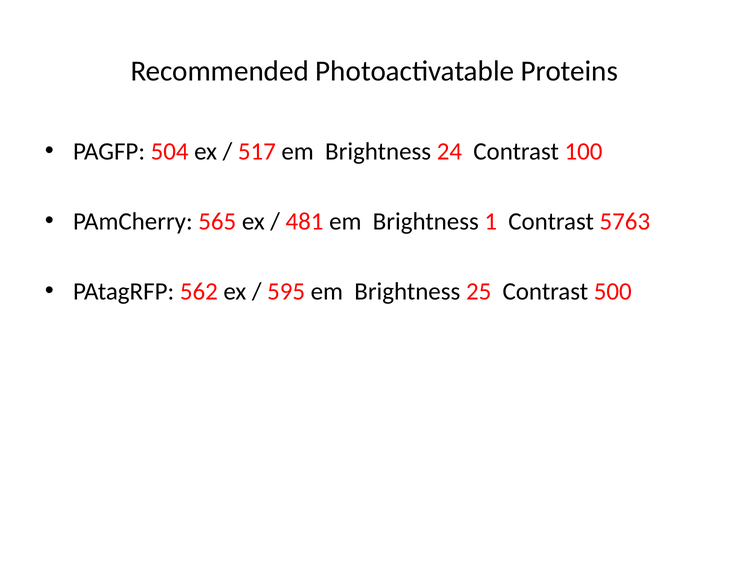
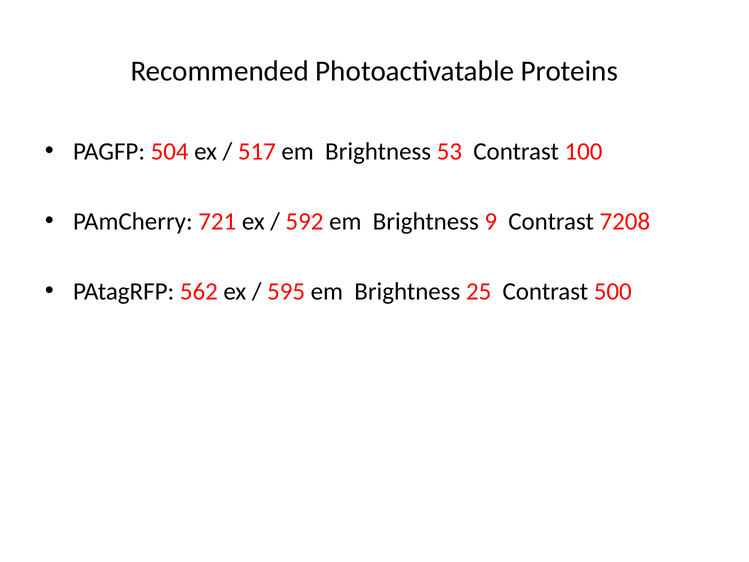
24: 24 -> 53
565: 565 -> 721
481: 481 -> 592
1: 1 -> 9
5763: 5763 -> 7208
